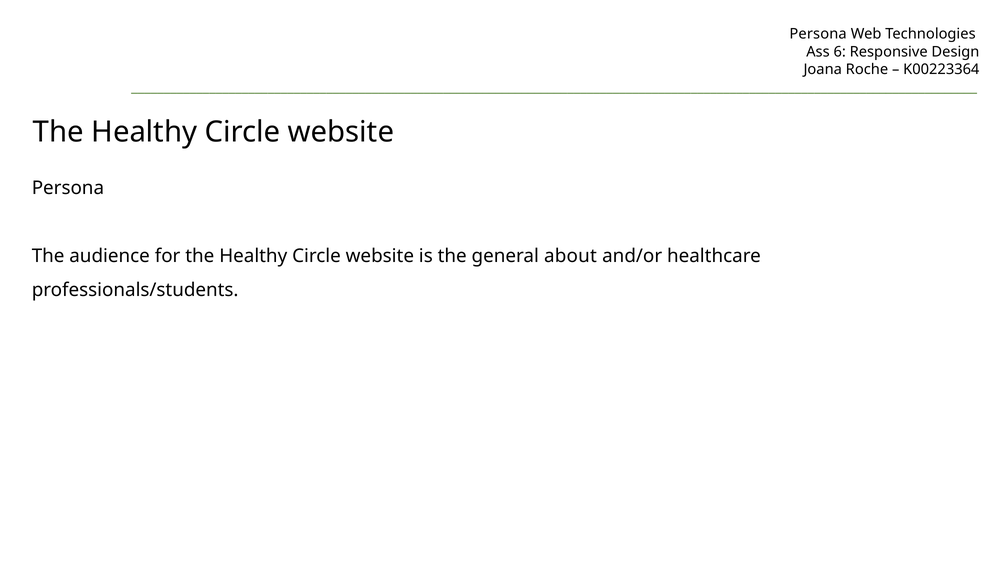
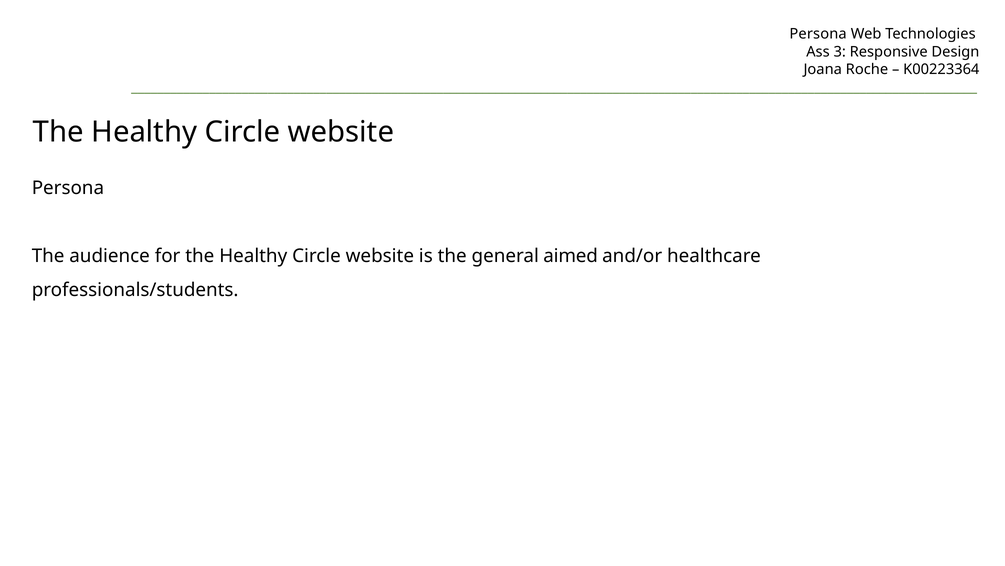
6: 6 -> 3
about: about -> aimed
